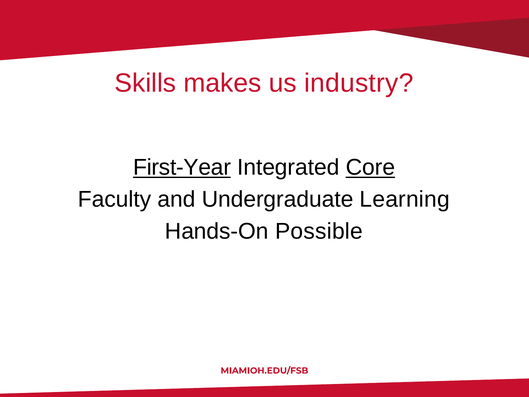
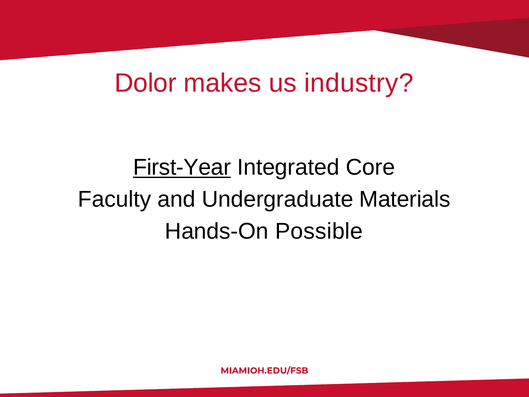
Skills: Skills -> Dolor
Core underline: present -> none
Learning: Learning -> Materials
